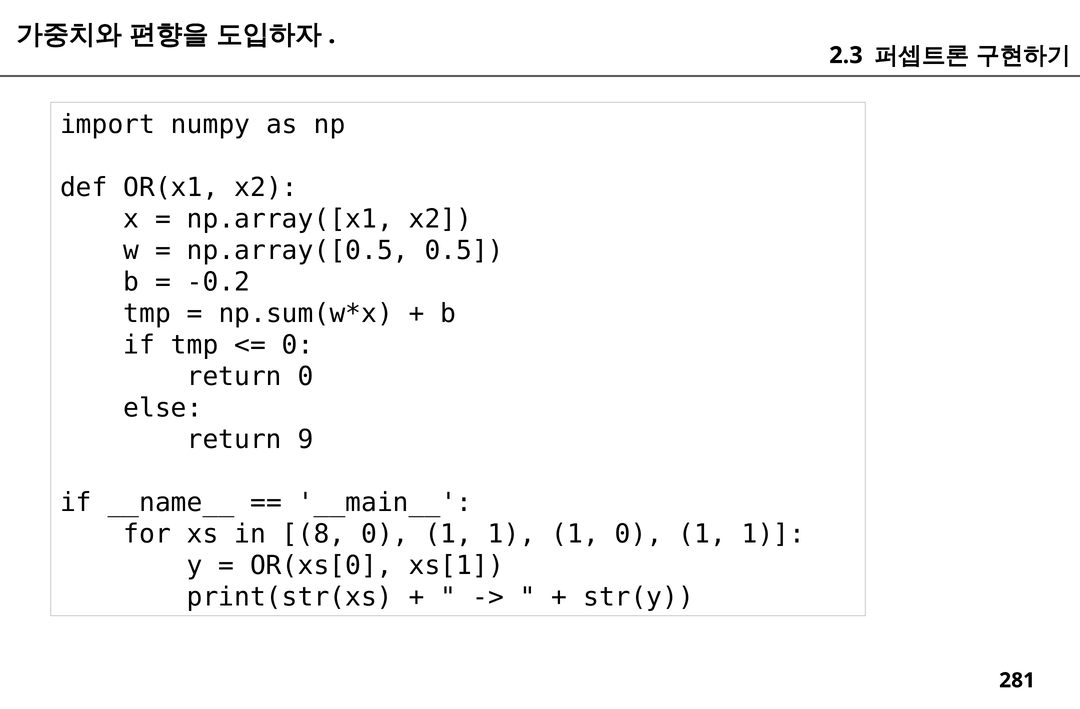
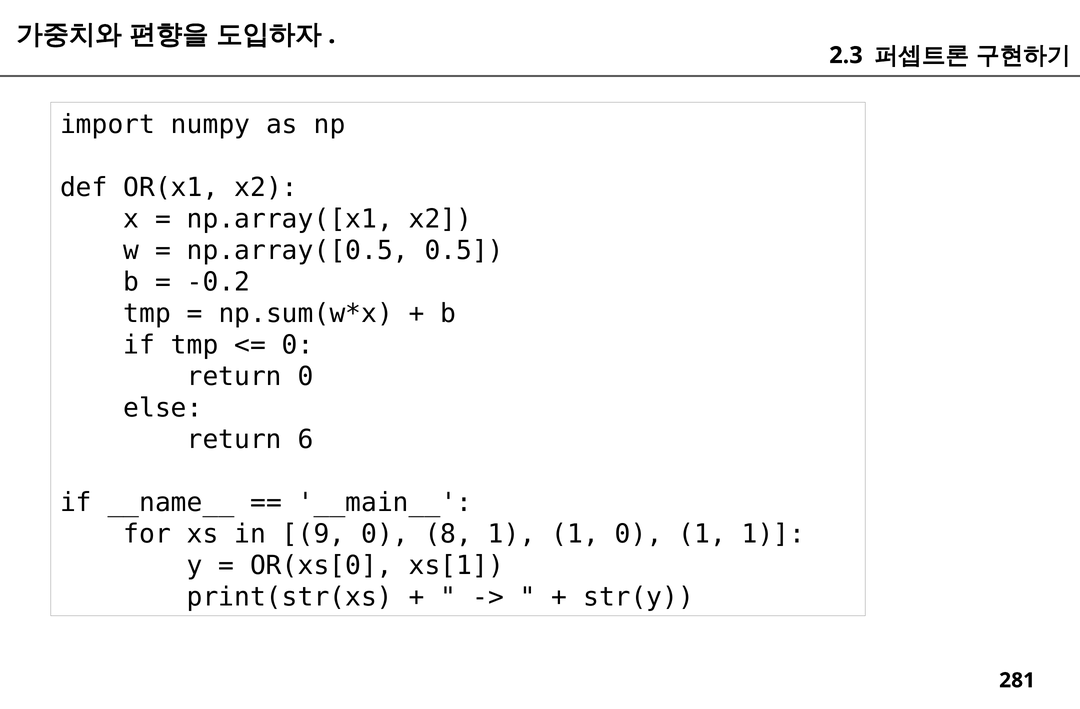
9: 9 -> 6
8: 8 -> 9
1 at (448, 535): 1 -> 8
